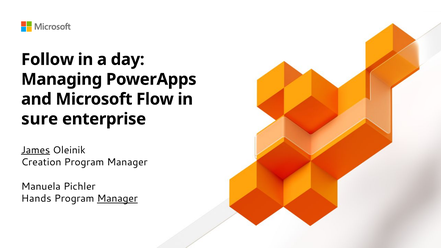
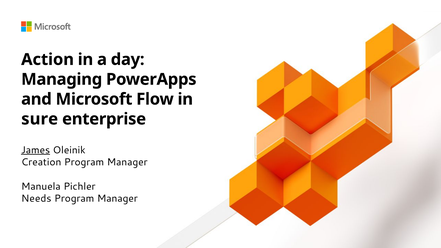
Follow: Follow -> Action
Hands: Hands -> Needs
Manager at (117, 199) underline: present -> none
